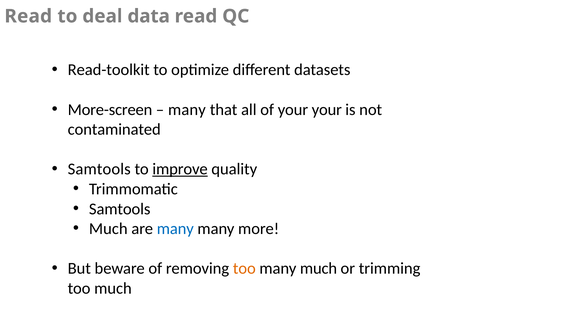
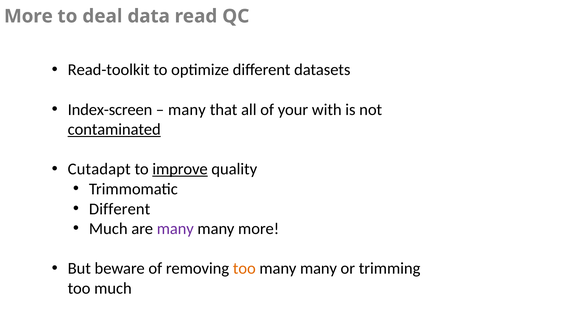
Read at (28, 16): Read -> More
More-screen: More-screen -> Index-screen
your your: your -> with
contaminated underline: none -> present
Samtools at (99, 169): Samtools -> Cutadapt
Samtools at (120, 209): Samtools -> Different
many at (175, 229) colour: blue -> purple
much at (319, 268): much -> many
